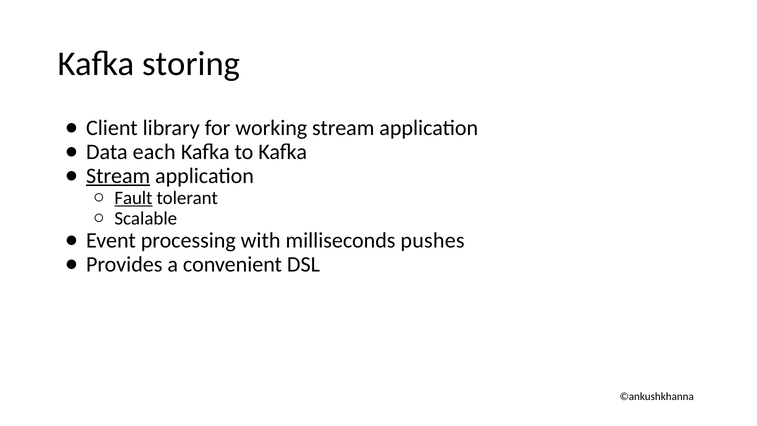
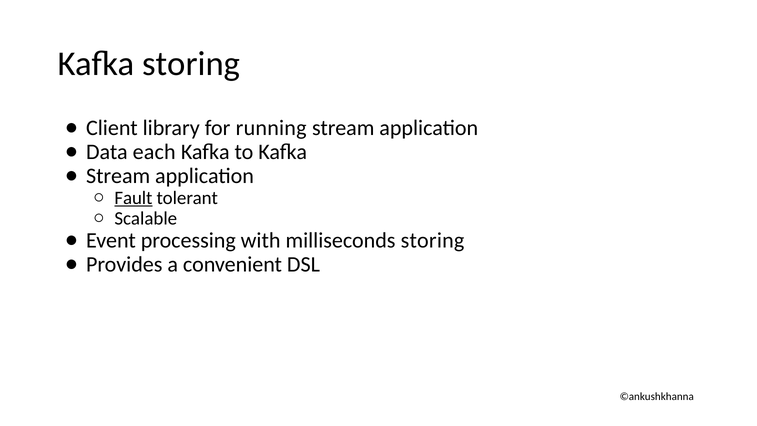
working: working -> running
Stream at (118, 176) underline: present -> none
milliseconds pushes: pushes -> storing
